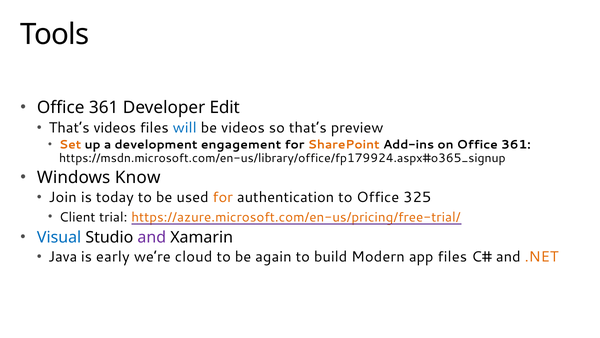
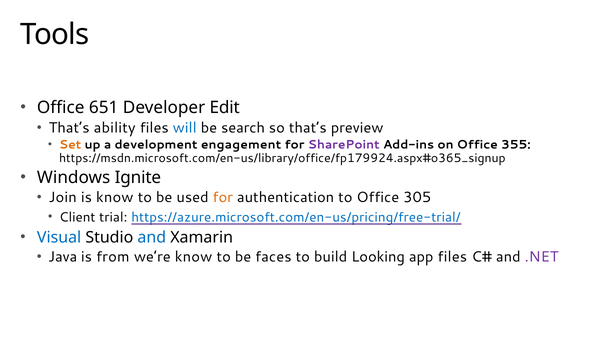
361 at (104, 107): 361 -> 651
That’s videos: videos -> ability
be videos: videos -> search
SharePoint colour: orange -> purple
on Office 361: 361 -> 355
Know: Know -> Ignite
is today: today -> know
325: 325 -> 305
https://azure.microsoft.com/en-us/pricing/free-trial/ colour: orange -> blue
and at (152, 237) colour: purple -> blue
early: early -> from
we’re cloud: cloud -> know
again: again -> faces
Modern: Modern -> Looking
.NET colour: orange -> purple
